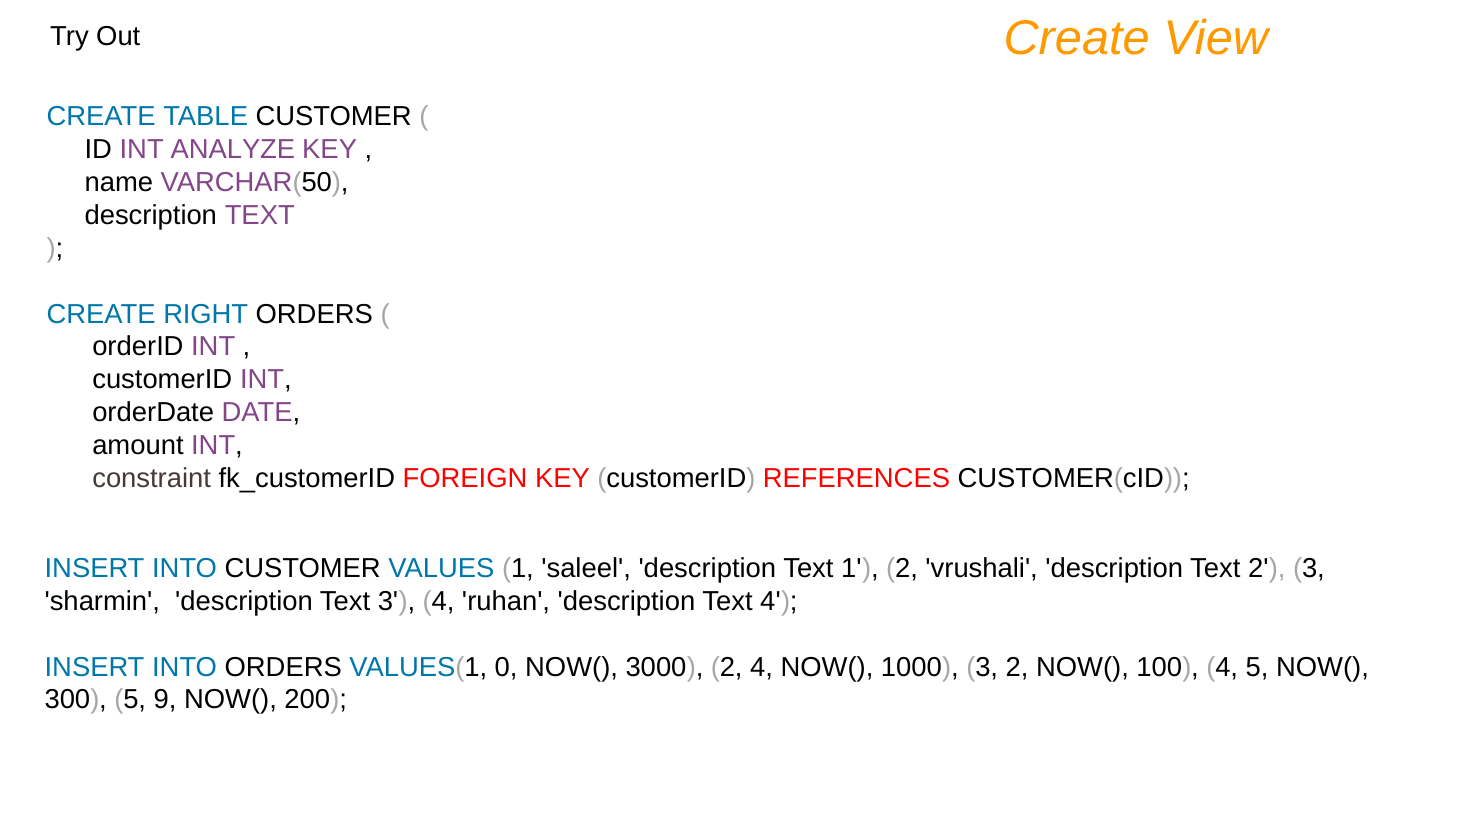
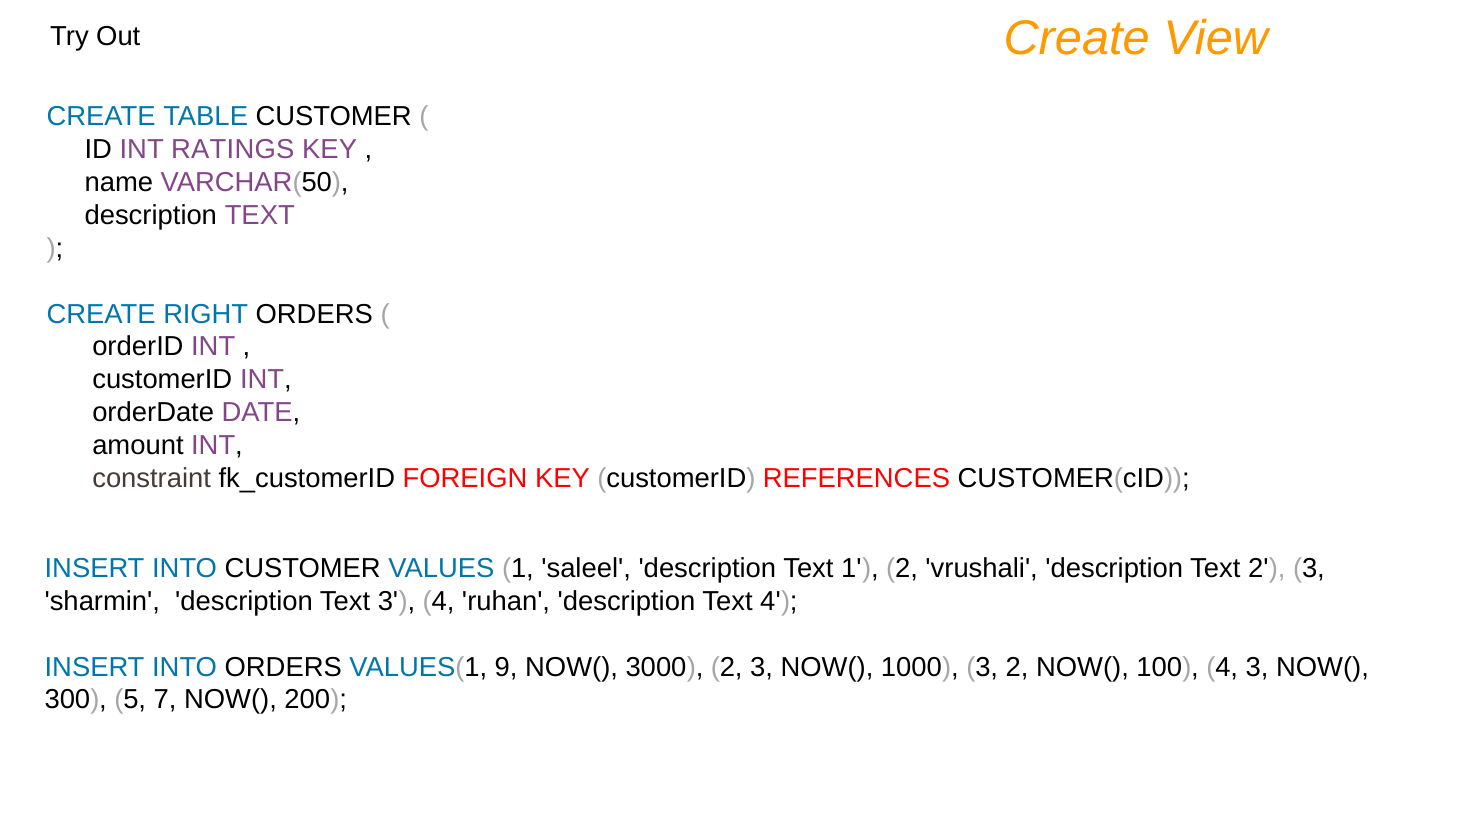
ANALYZE: ANALYZE -> RATINGS
0: 0 -> 9
3000 2 4: 4 -> 3
4 5: 5 -> 3
9: 9 -> 7
